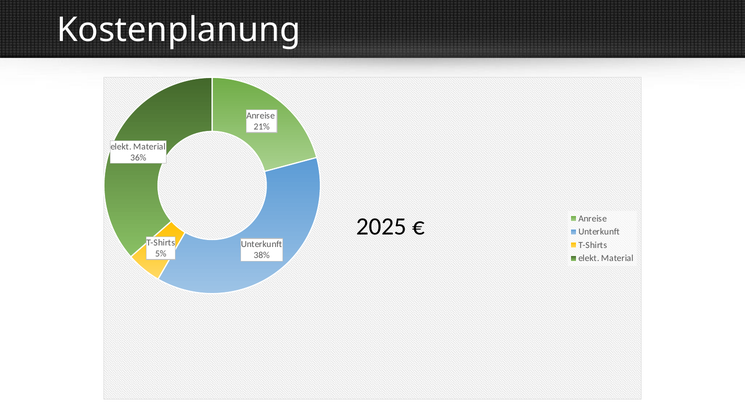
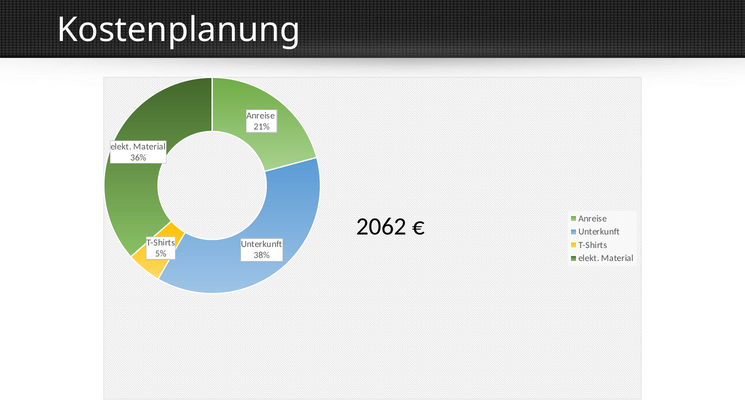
2025: 2025 -> 2062
